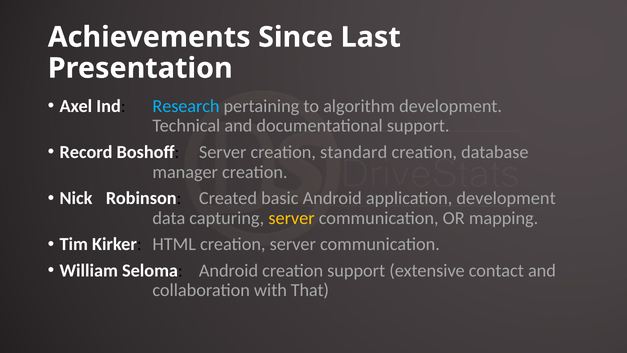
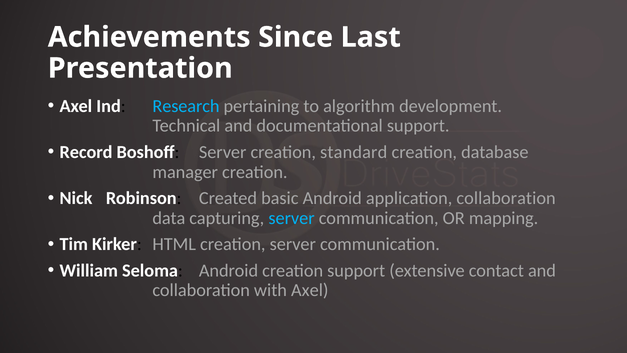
application development: development -> collaboration
server at (292, 218) colour: yellow -> light blue
with That: That -> Axel
